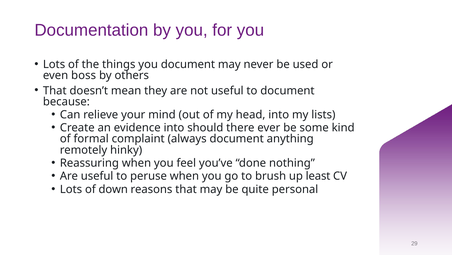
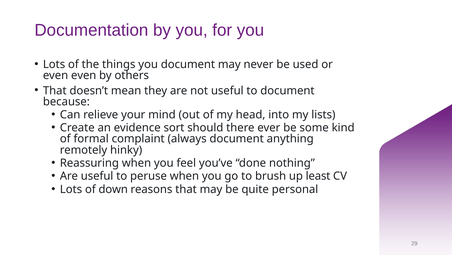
even boss: boss -> even
evidence into: into -> sort
